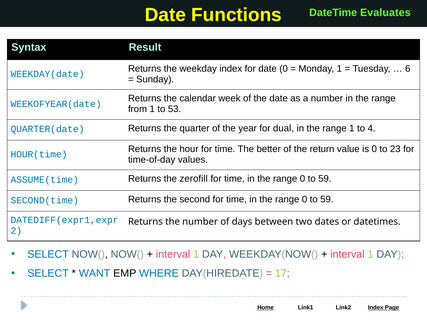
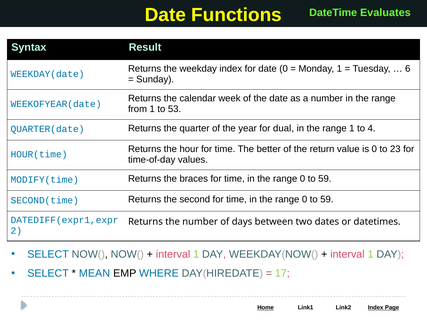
ASSUME(time: ASSUME(time -> MODIFY(time
zerofill: zerofill -> braces
WANT: WANT -> MEAN
